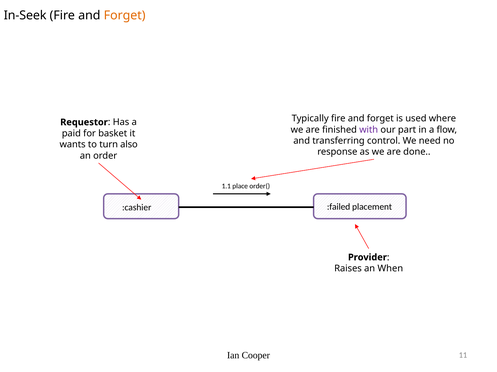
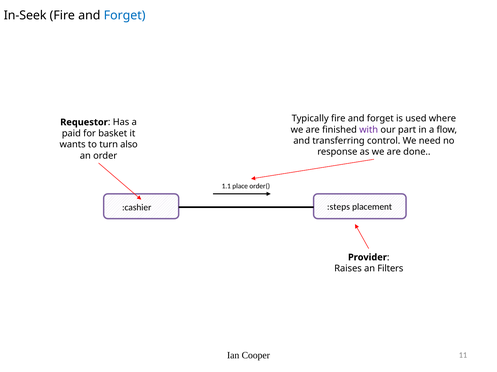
Forget at (125, 15) colour: orange -> blue
:failed: :failed -> :steps
When: When -> Filters
